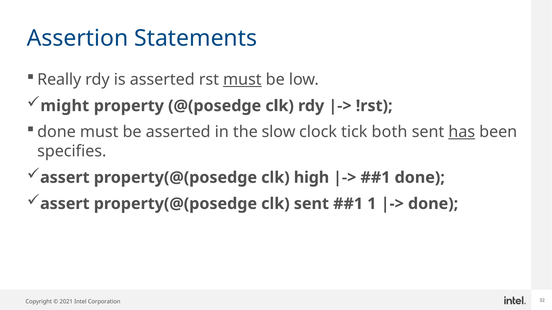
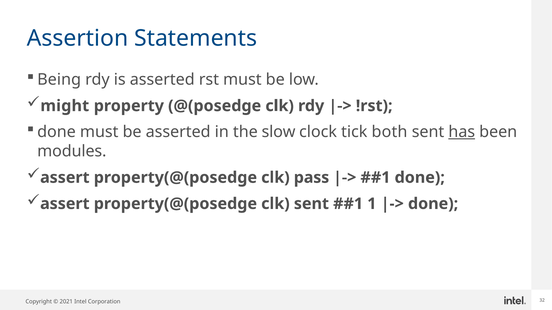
Really: Really -> Being
must at (242, 80) underline: present -> none
specifies: specifies -> modules
high: high -> pass
